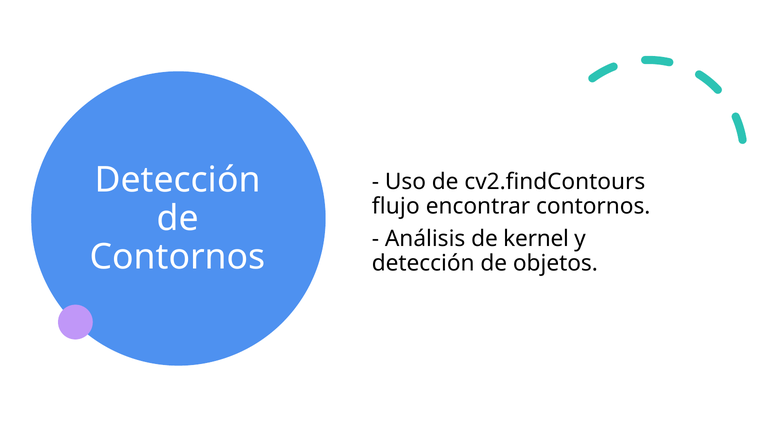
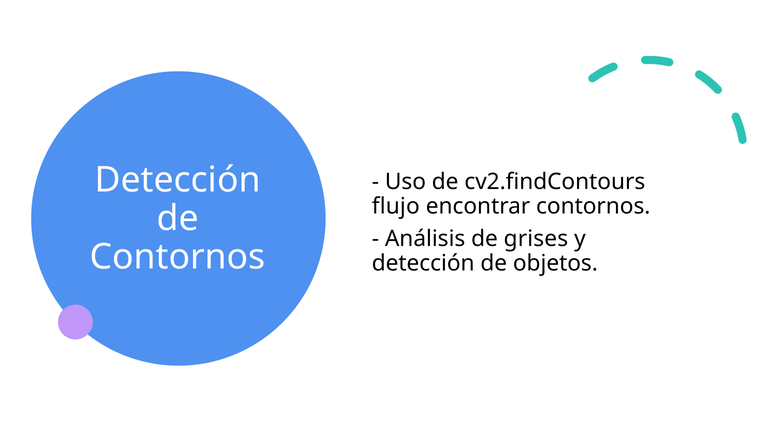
kernel: kernel -> grises
